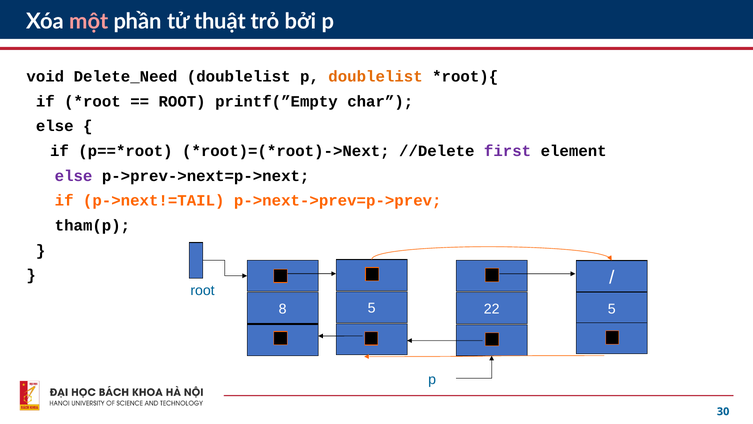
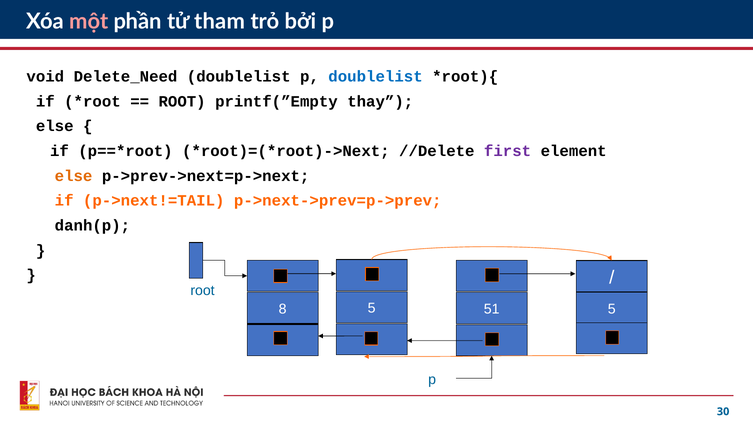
thuật: thuật -> tham
doublelist at (376, 77) colour: orange -> blue
char: char -> thay
else at (74, 176) colour: purple -> orange
tham(p: tham(p -> danh(p
22: 22 -> 51
